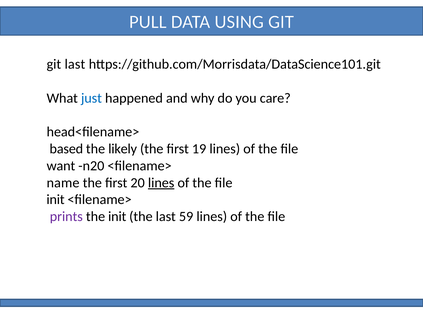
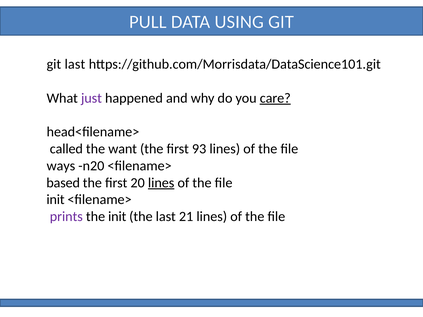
just colour: blue -> purple
care underline: none -> present
based: based -> called
likely: likely -> want
19: 19 -> 93
want: want -> ways
name: name -> based
59: 59 -> 21
